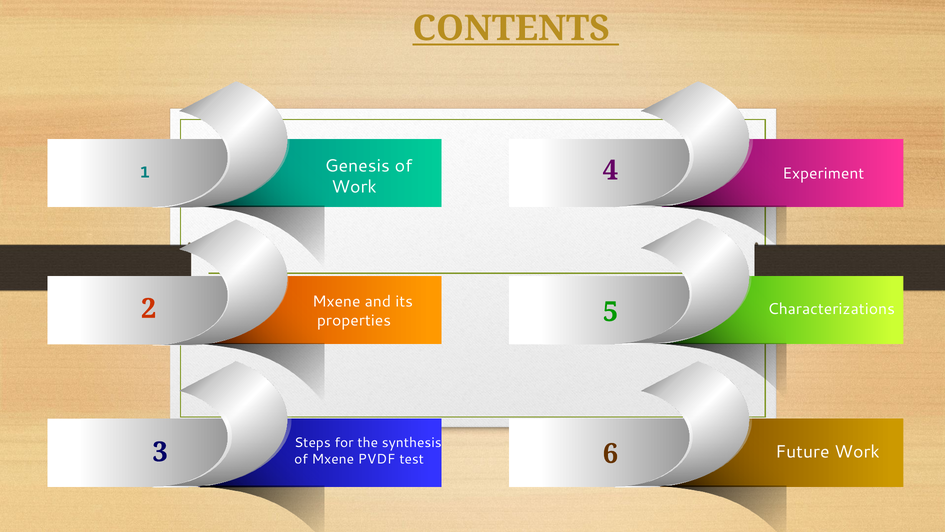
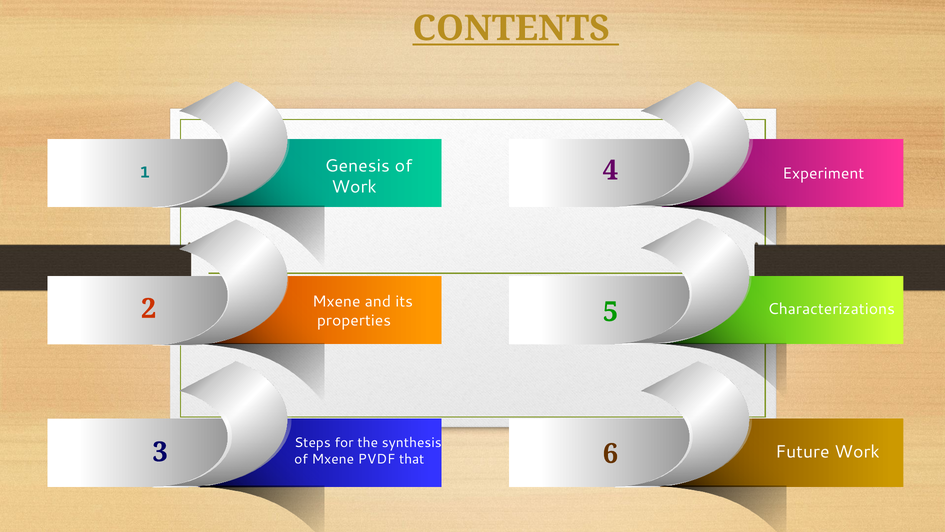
test: test -> that
